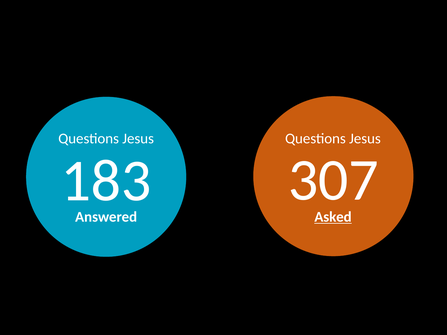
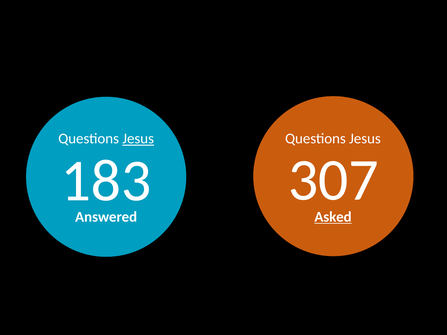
Jesus at (138, 139) underline: none -> present
